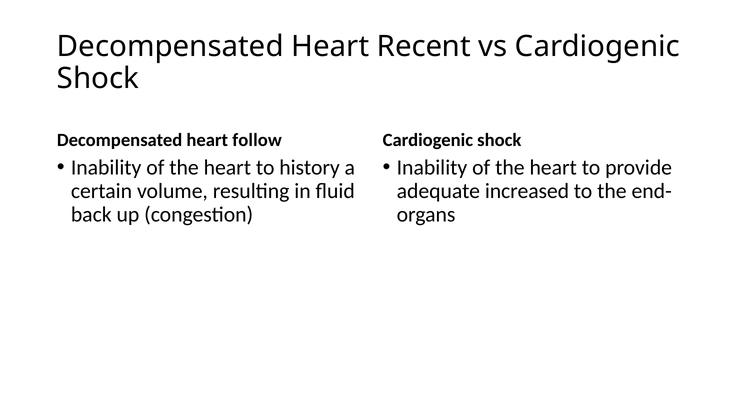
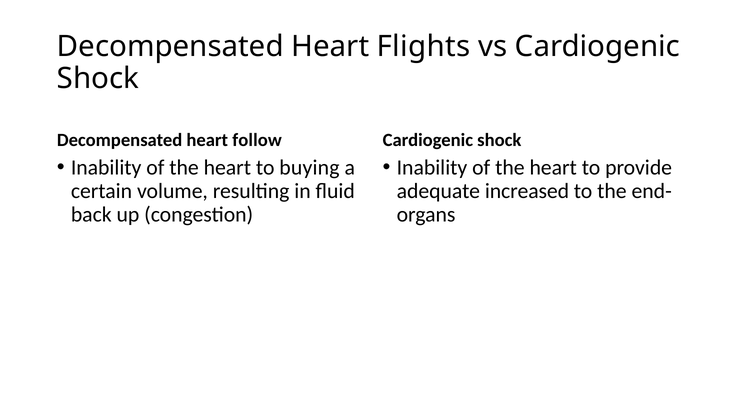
Recent: Recent -> Flights
history: history -> buying
